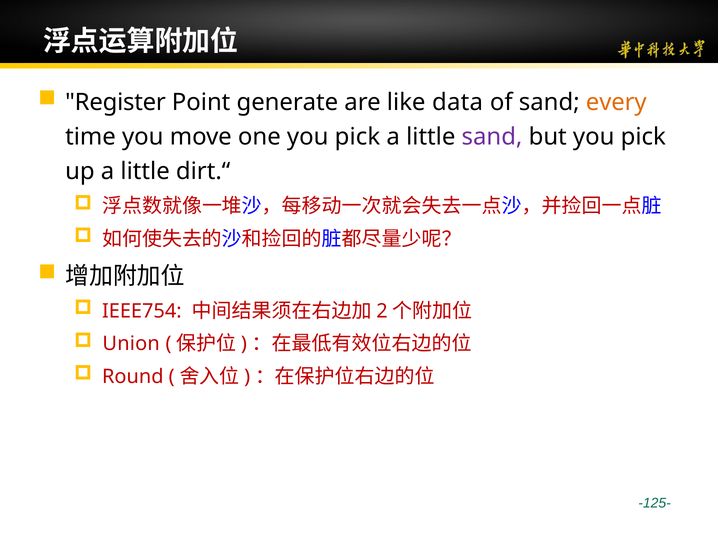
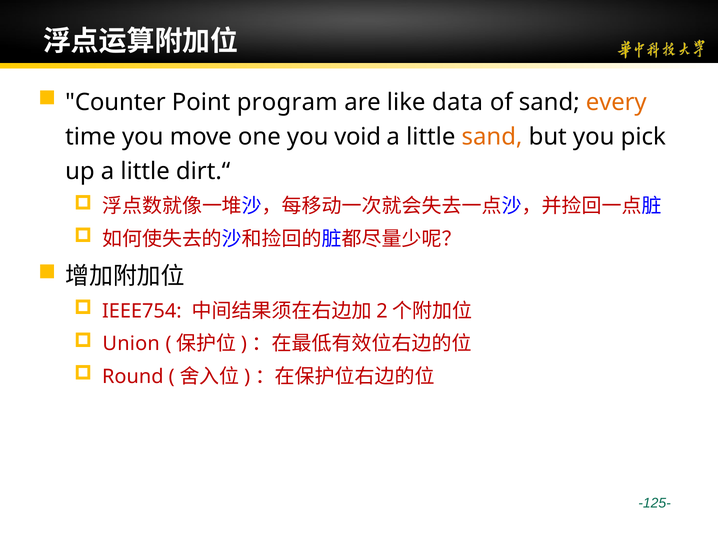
Register: Register -> Counter
generate: generate -> program
one you pick: pick -> void
sand at (492, 137) colour: purple -> orange
